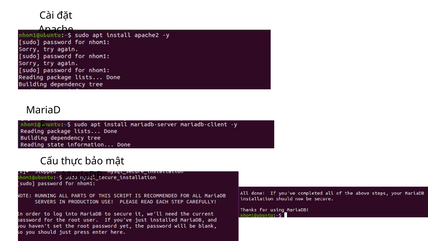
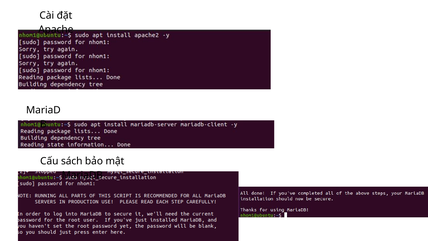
thực: thực -> sách
